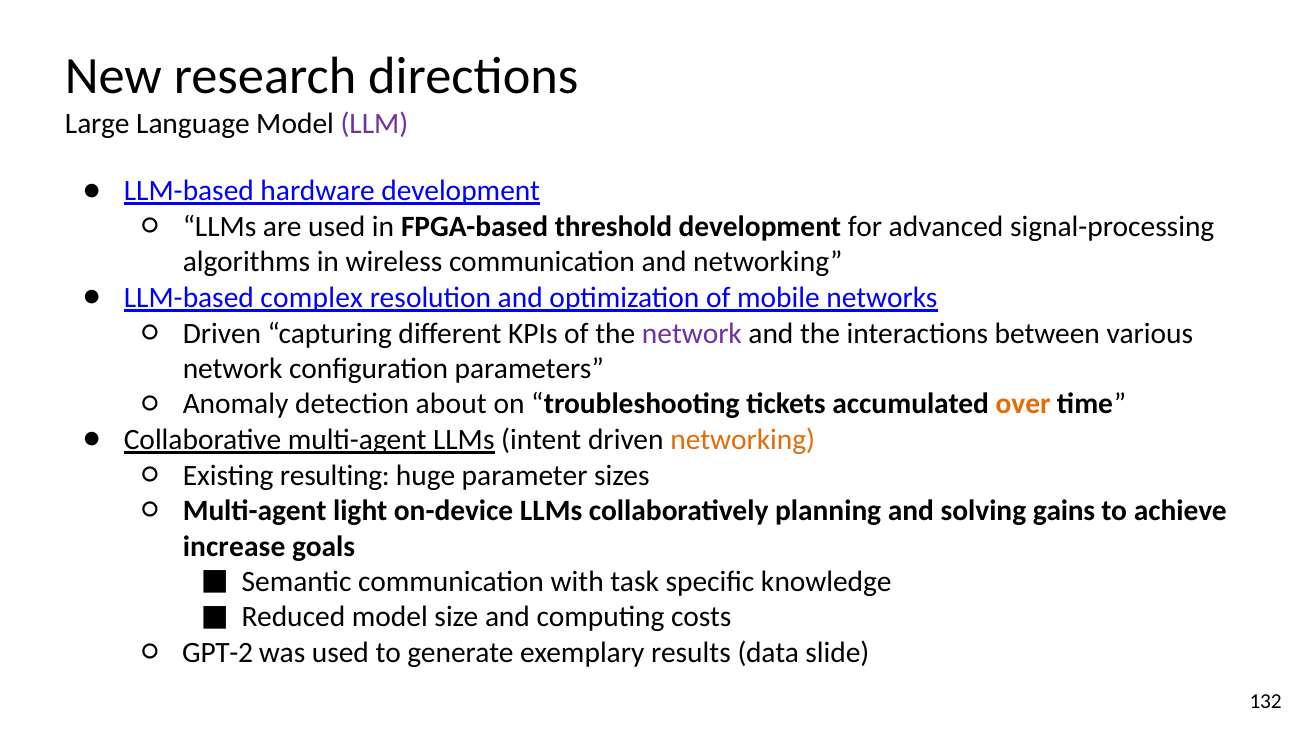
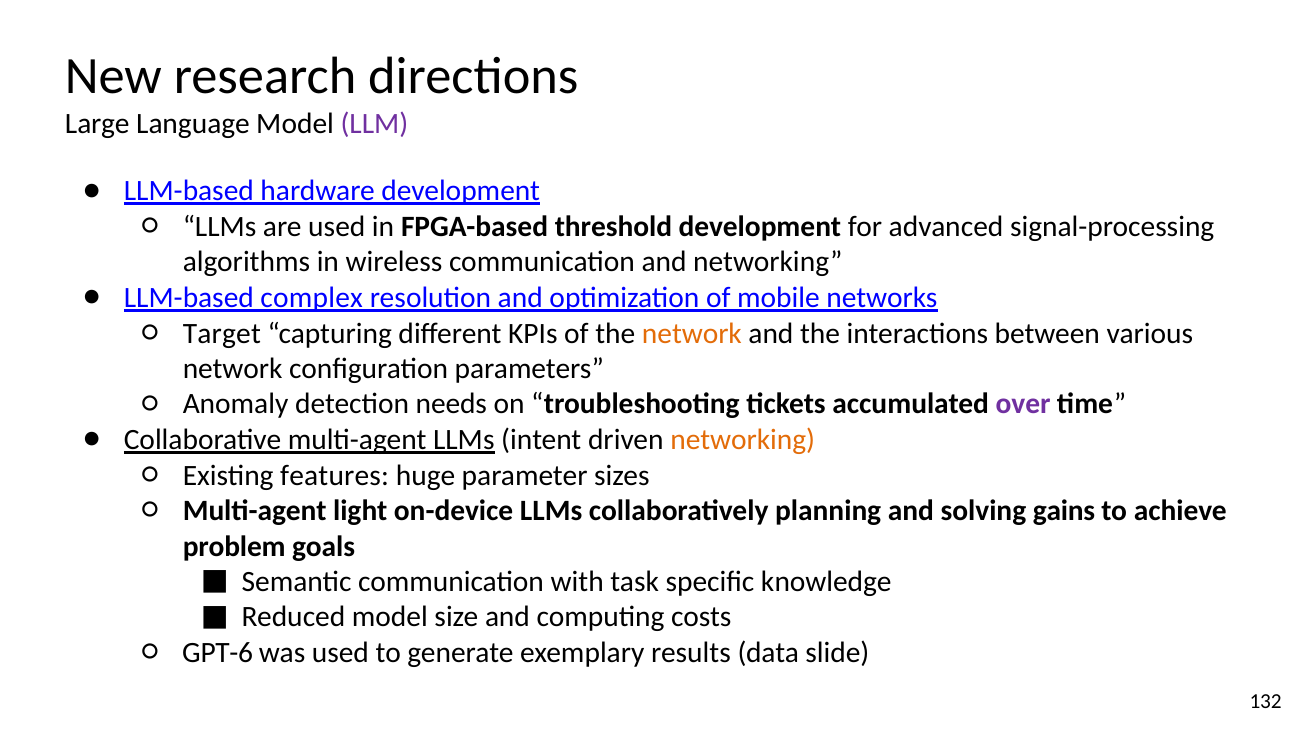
Driven at (222, 333): Driven -> Target
network at (692, 333) colour: purple -> orange
about: about -> needs
over colour: orange -> purple
resulting: resulting -> features
increase: increase -> problem
GPT-2: GPT-2 -> GPT-6
